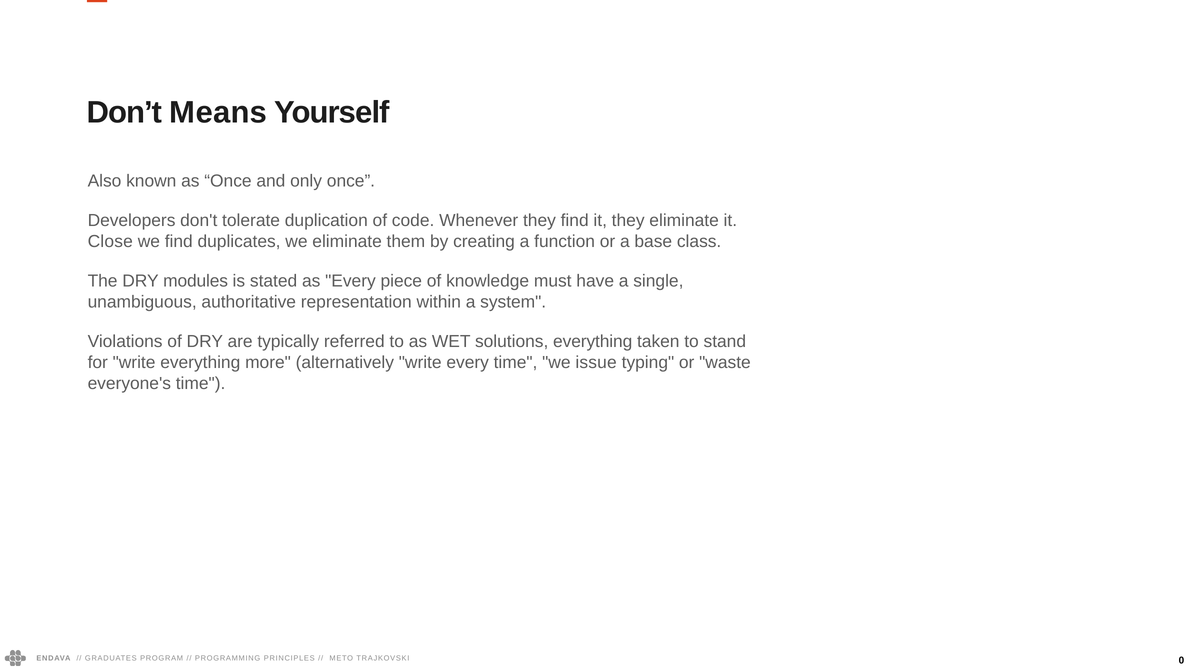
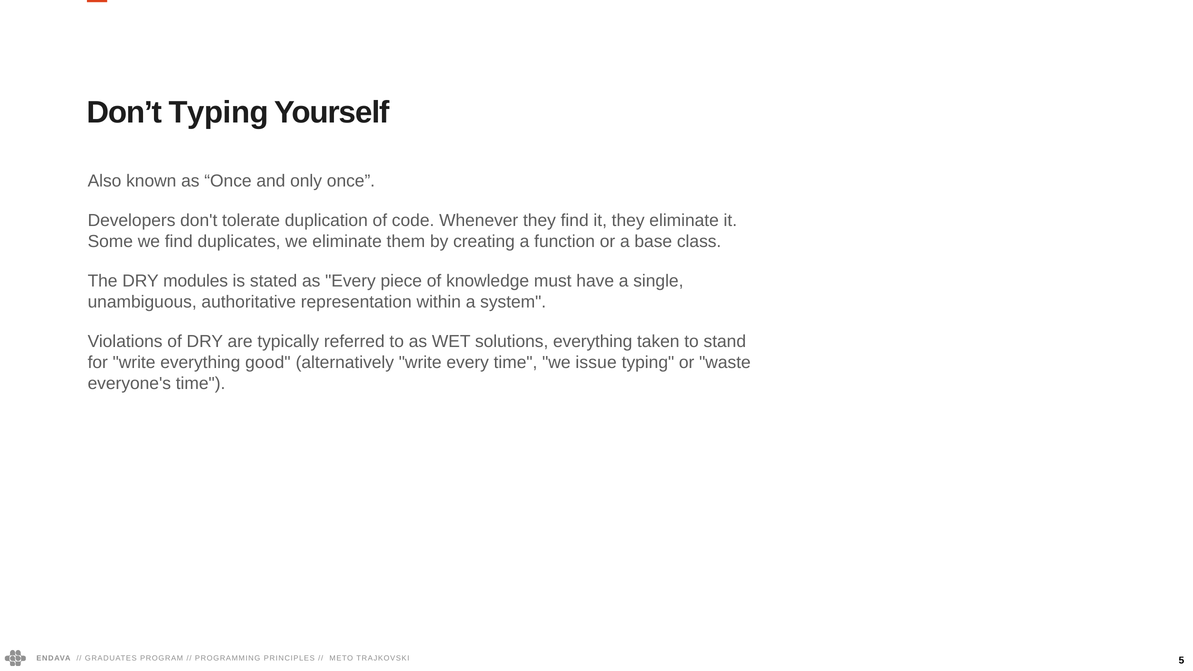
Don’t Means: Means -> Typing
Close: Close -> Some
more: more -> good
0: 0 -> 5
